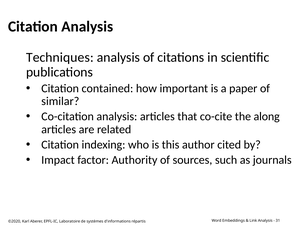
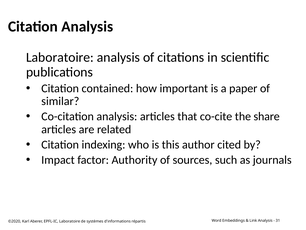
Techniques at (60, 57): Techniques -> Laboratoire
along: along -> share
